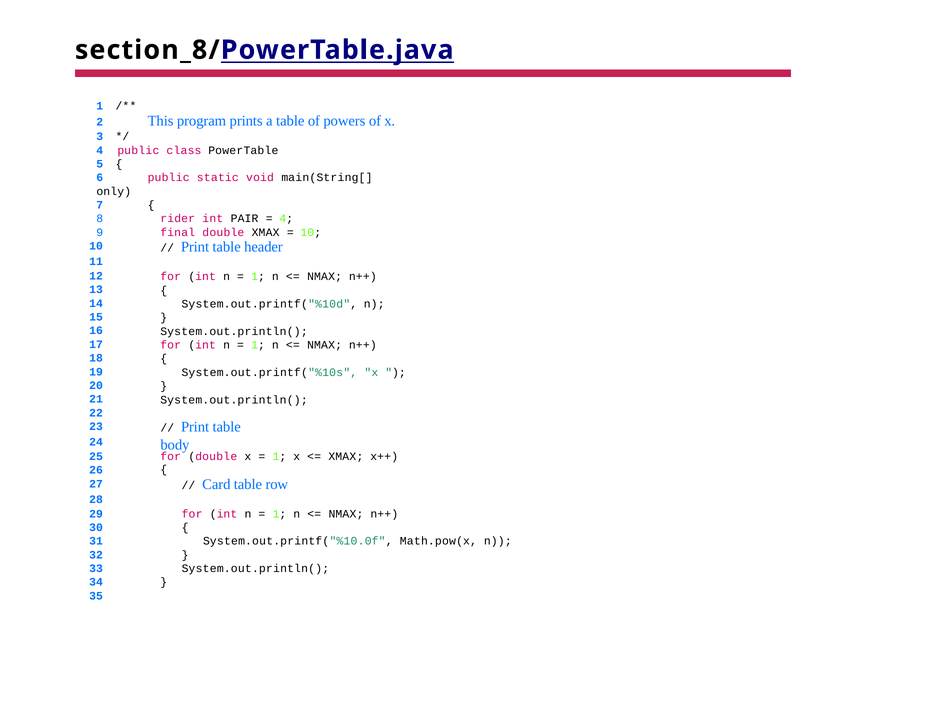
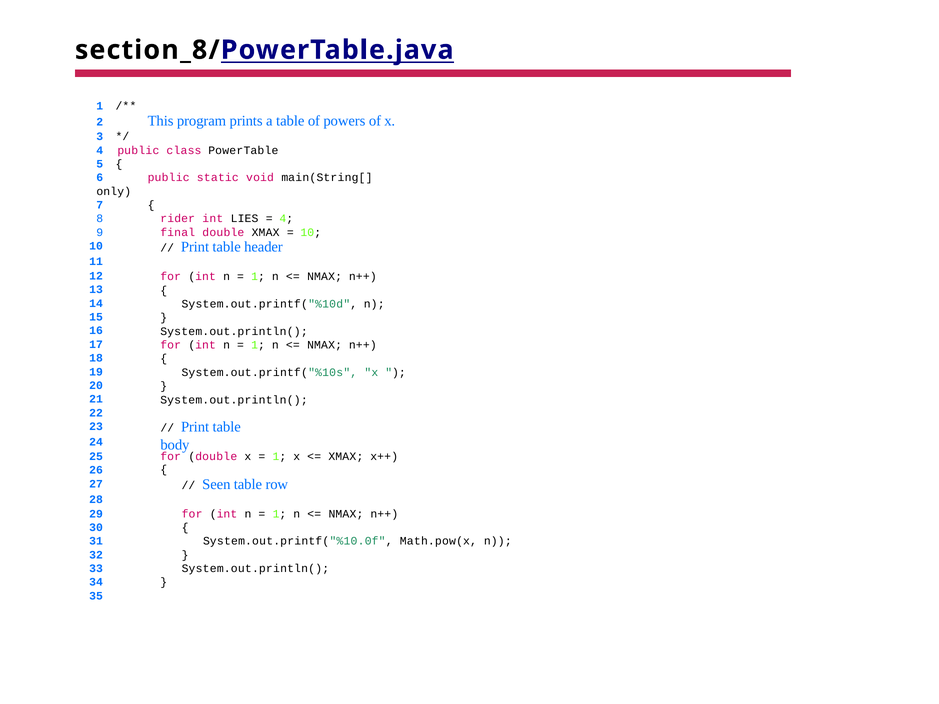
PAIR: PAIR -> LIES
Card: Card -> Seen
